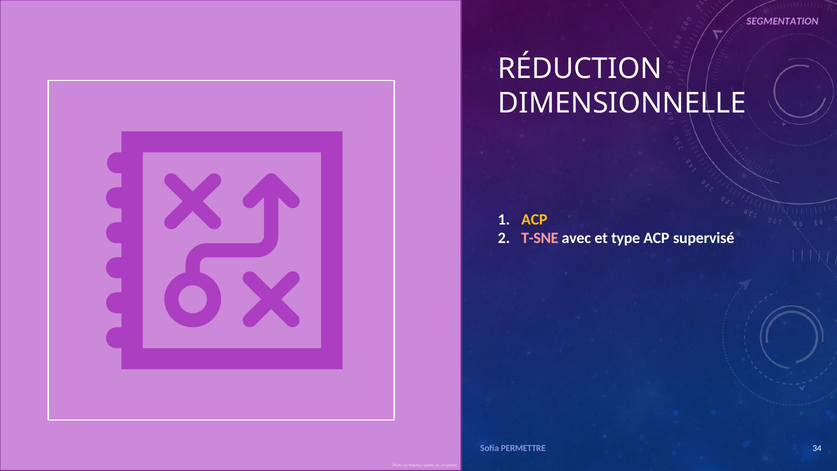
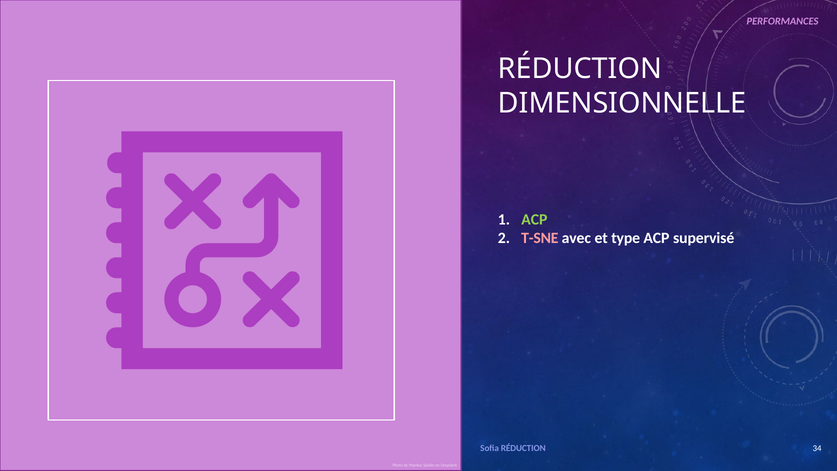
SEGMENTATION: SEGMENTATION -> PERFORMANCES
ACP at (534, 219) colour: yellow -> light green
Sofia PERMETTRE: PERMETTRE -> RÉDUCTION
